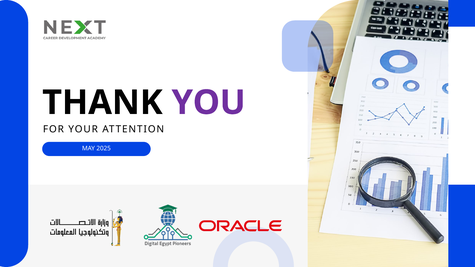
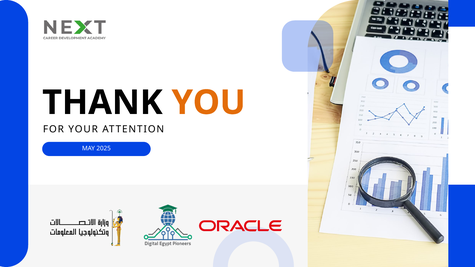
YOU colour: purple -> orange
